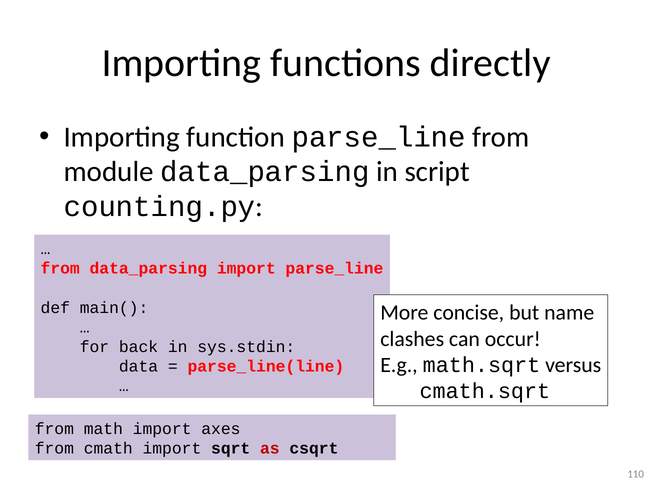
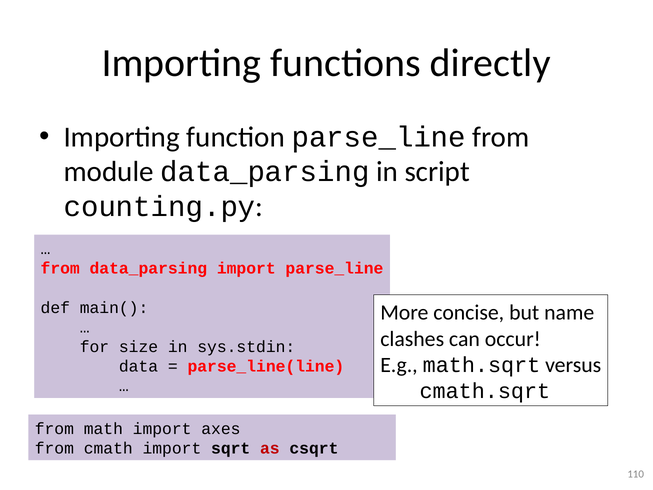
back: back -> size
